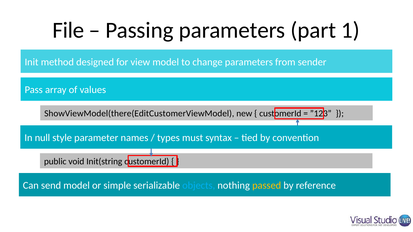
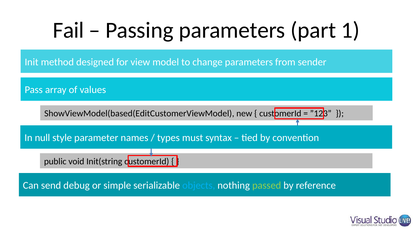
File: File -> Fail
ShowViewModel(there(EditCustomerViewModel: ShowViewModel(there(EditCustomerViewModel -> ShowViewModel(based(EditCustomerViewModel
send model: model -> debug
passed colour: yellow -> light green
